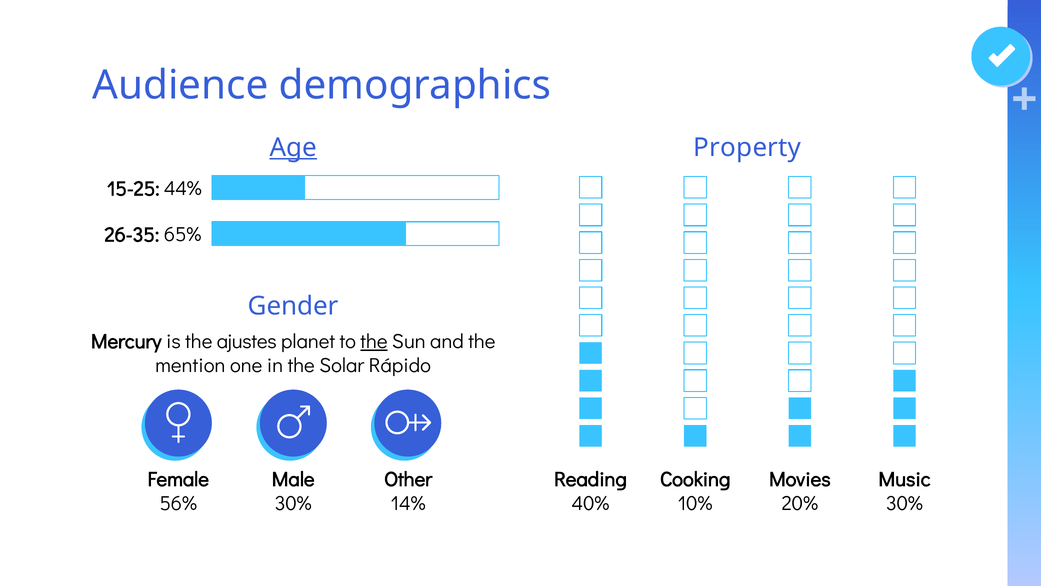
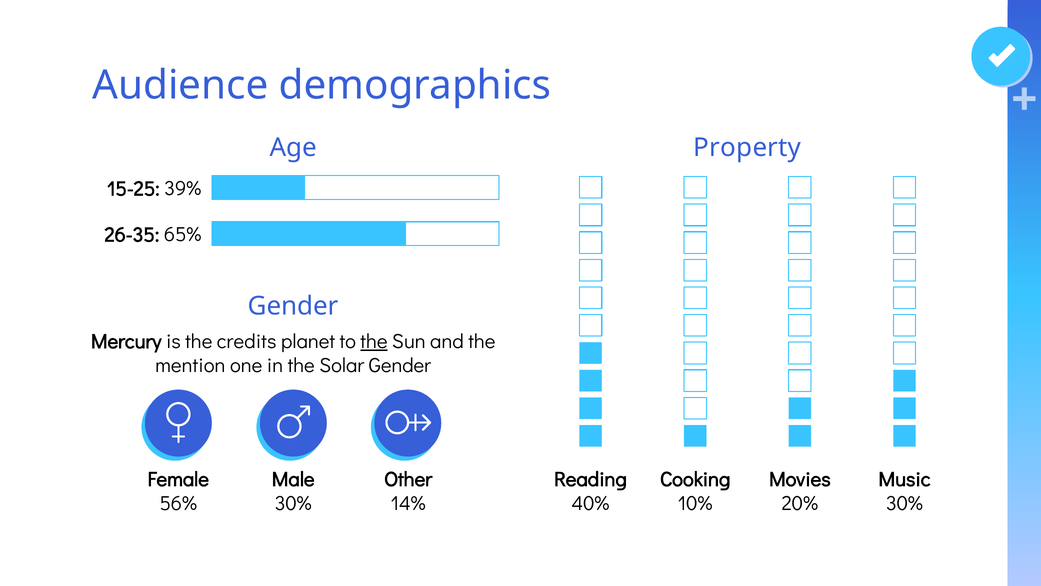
Age underline: present -> none
44%: 44% -> 39%
ajustes: ajustes -> credits
Solar Rápido: Rápido -> Gender
